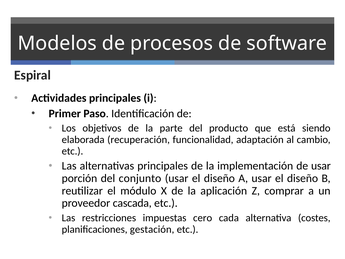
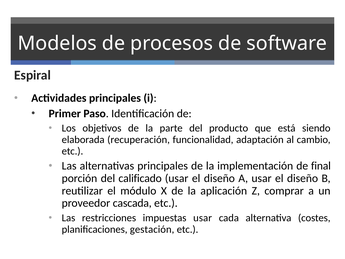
de usar: usar -> final
conjunto: conjunto -> calificado
impuestas cero: cero -> usar
